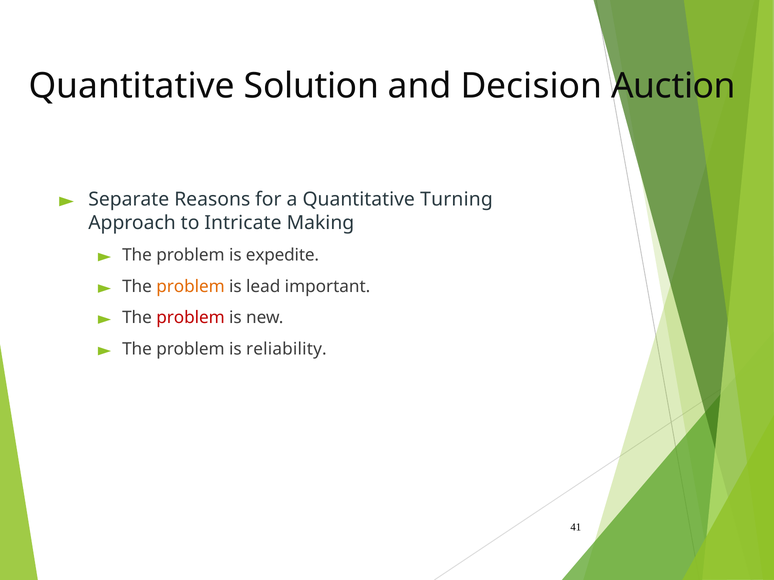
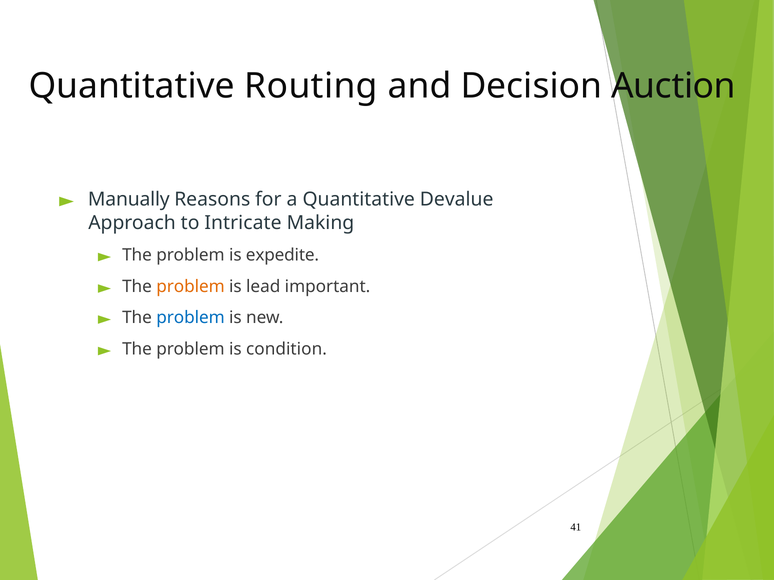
Solution: Solution -> Routing
Separate: Separate -> Manually
Turning: Turning -> Devalue
problem at (190, 318) colour: red -> blue
reliability: reliability -> condition
